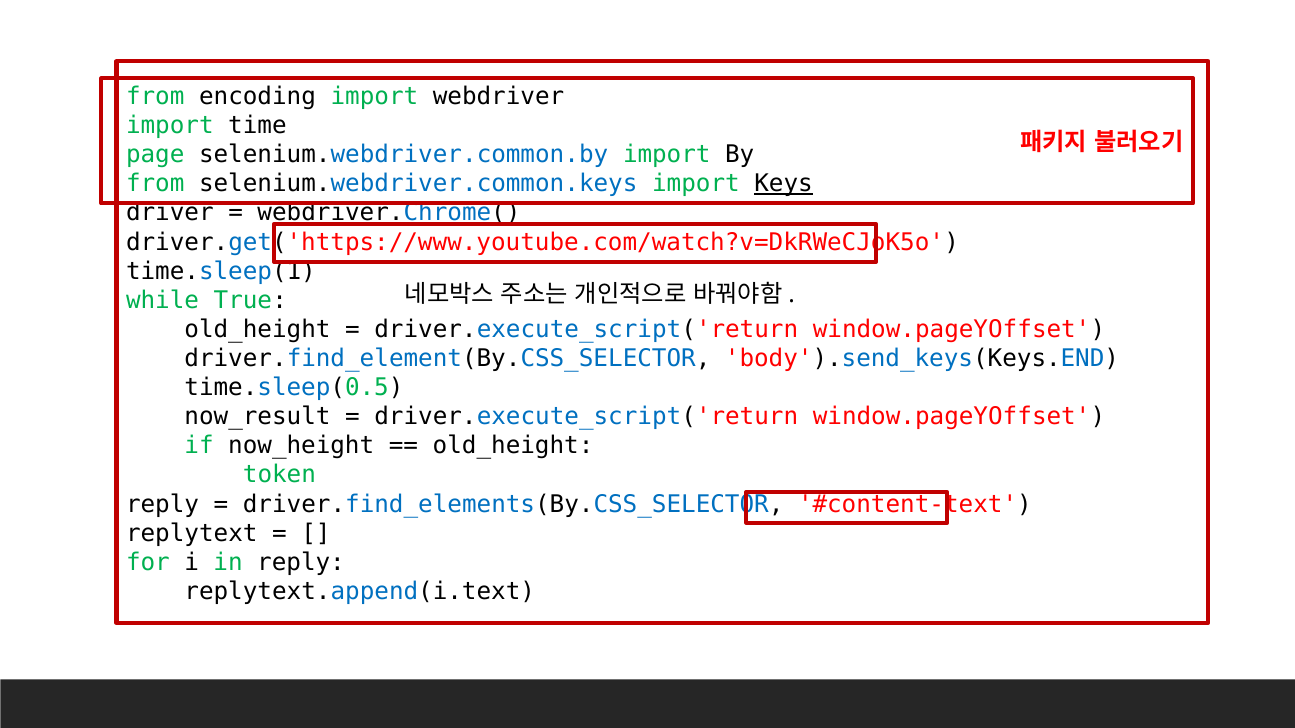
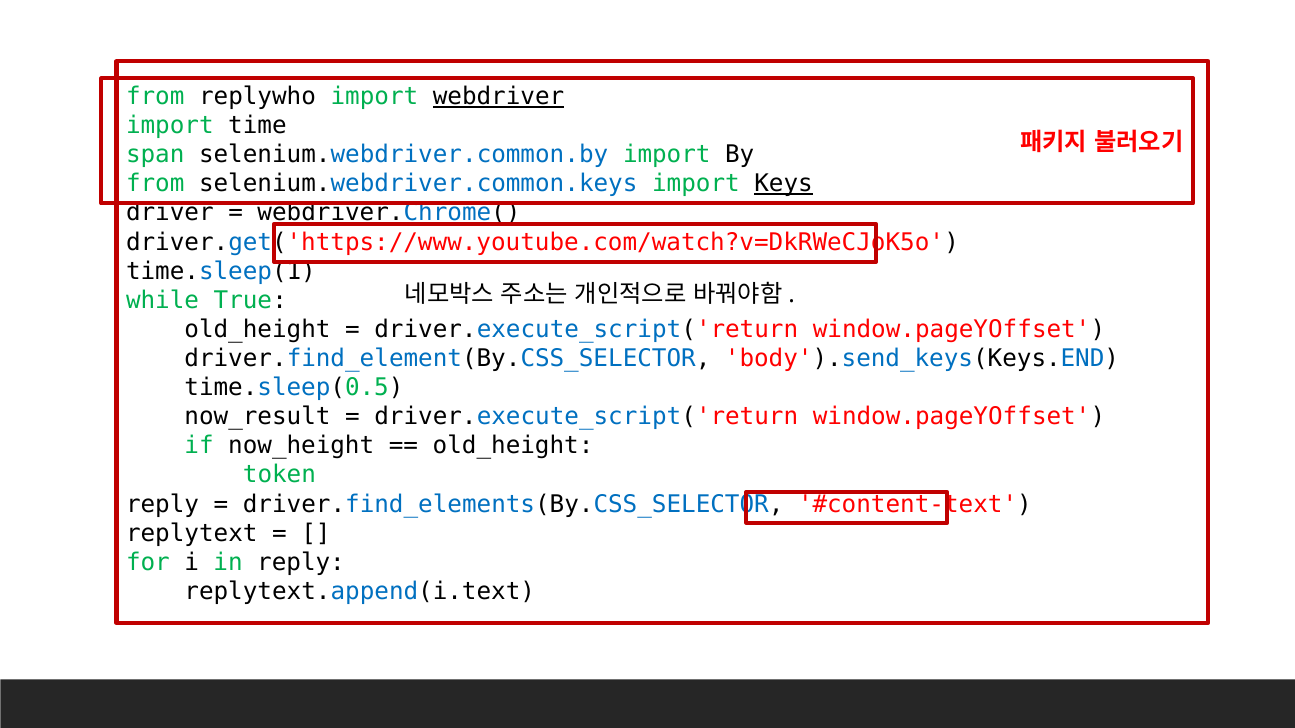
encoding: encoding -> replywho
webdriver underline: none -> present
page: page -> span
